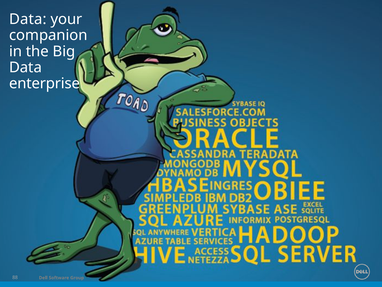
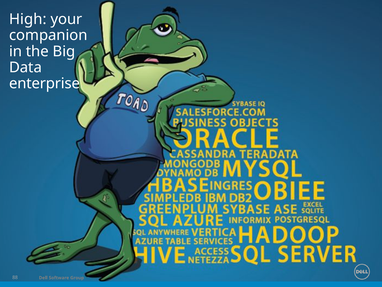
Data at (28, 19): Data -> High
